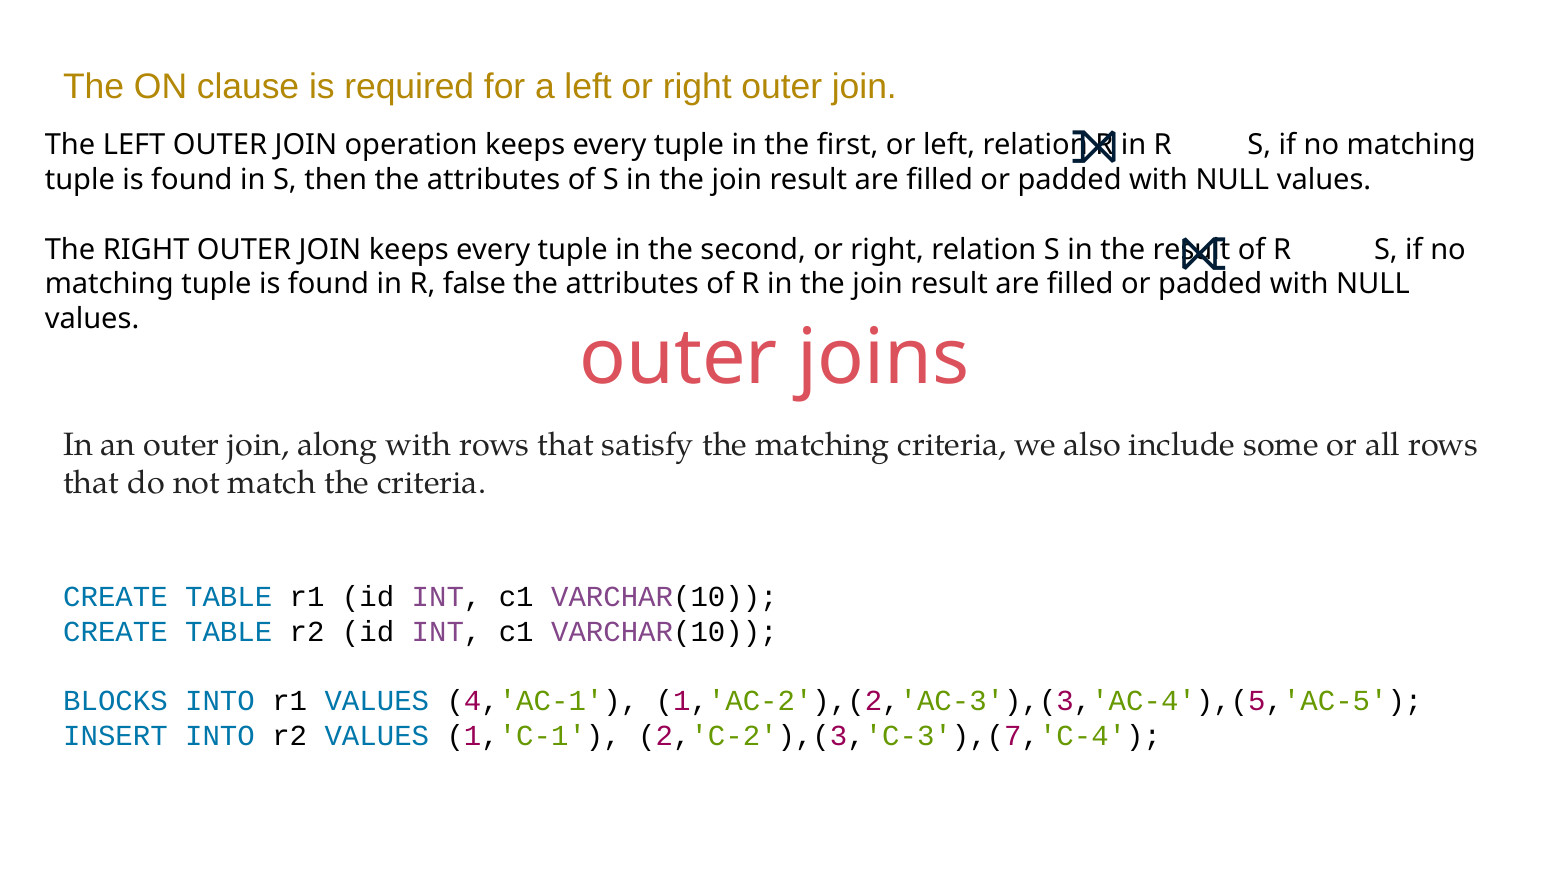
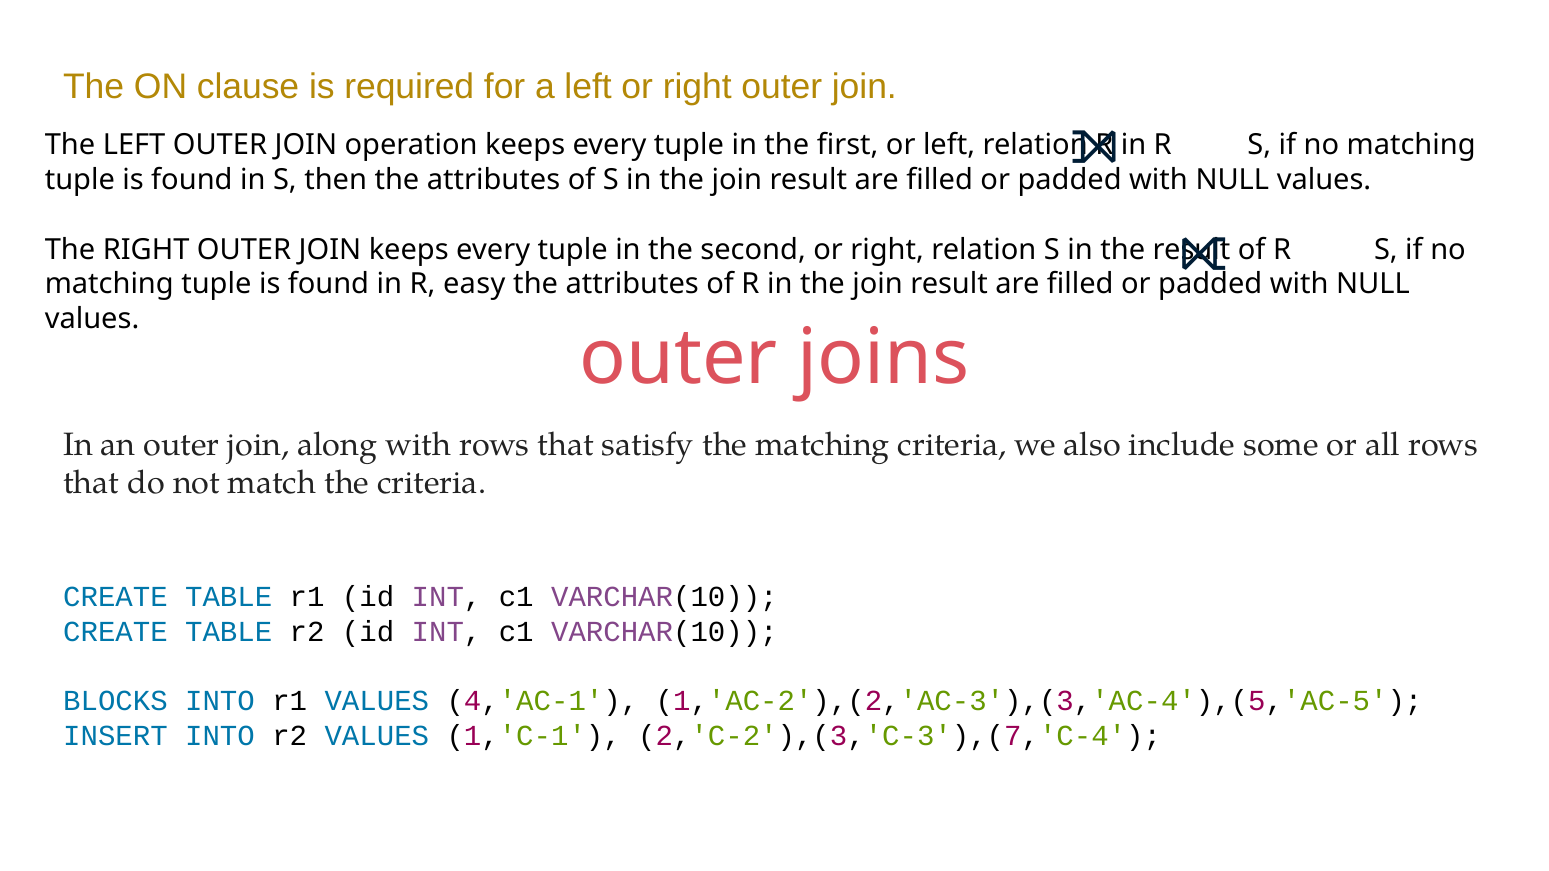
false: false -> easy
